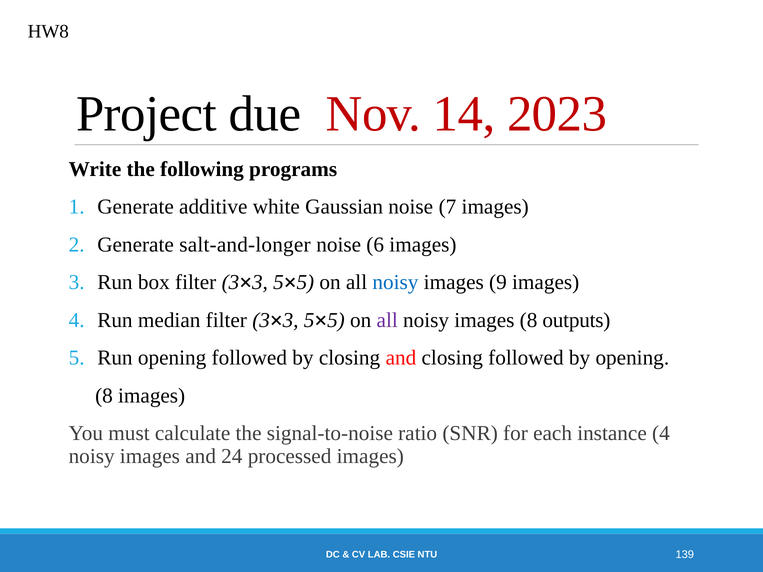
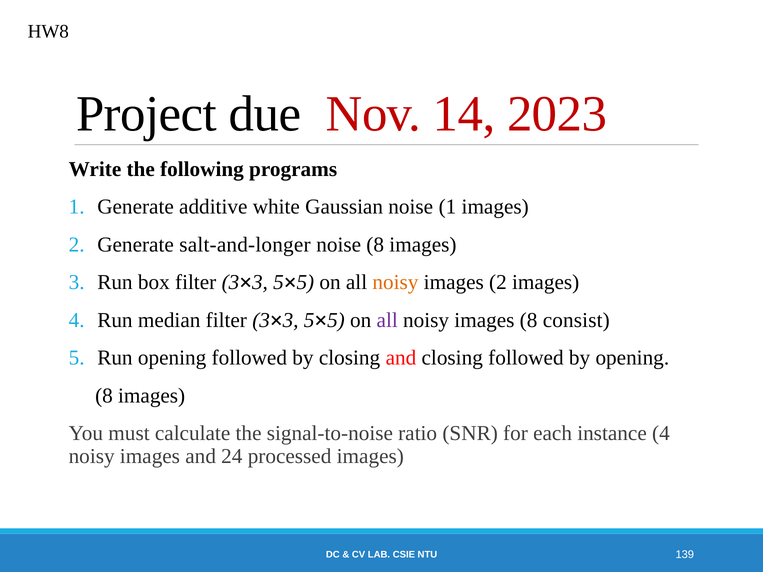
noise 7: 7 -> 1
noise 6: 6 -> 8
noisy at (395, 282) colour: blue -> orange
9 at (498, 282): 9 -> 2
outputs: outputs -> consist
